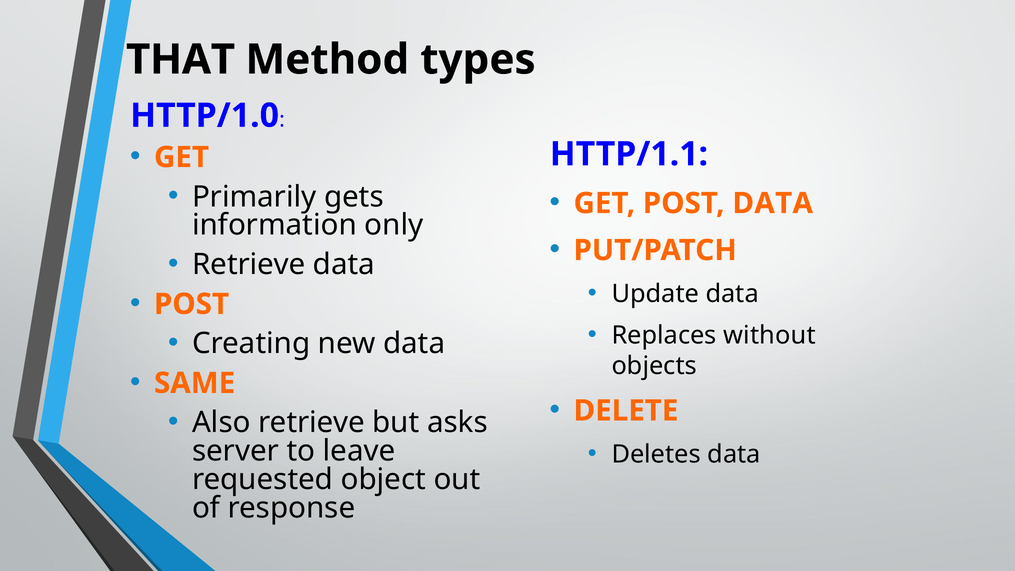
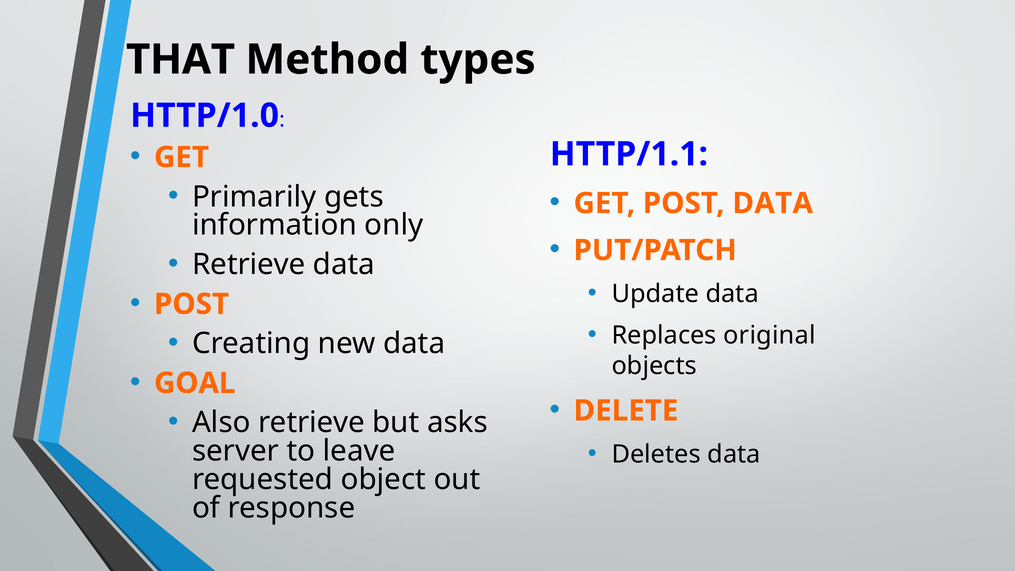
without: without -> original
SAME: SAME -> GOAL
